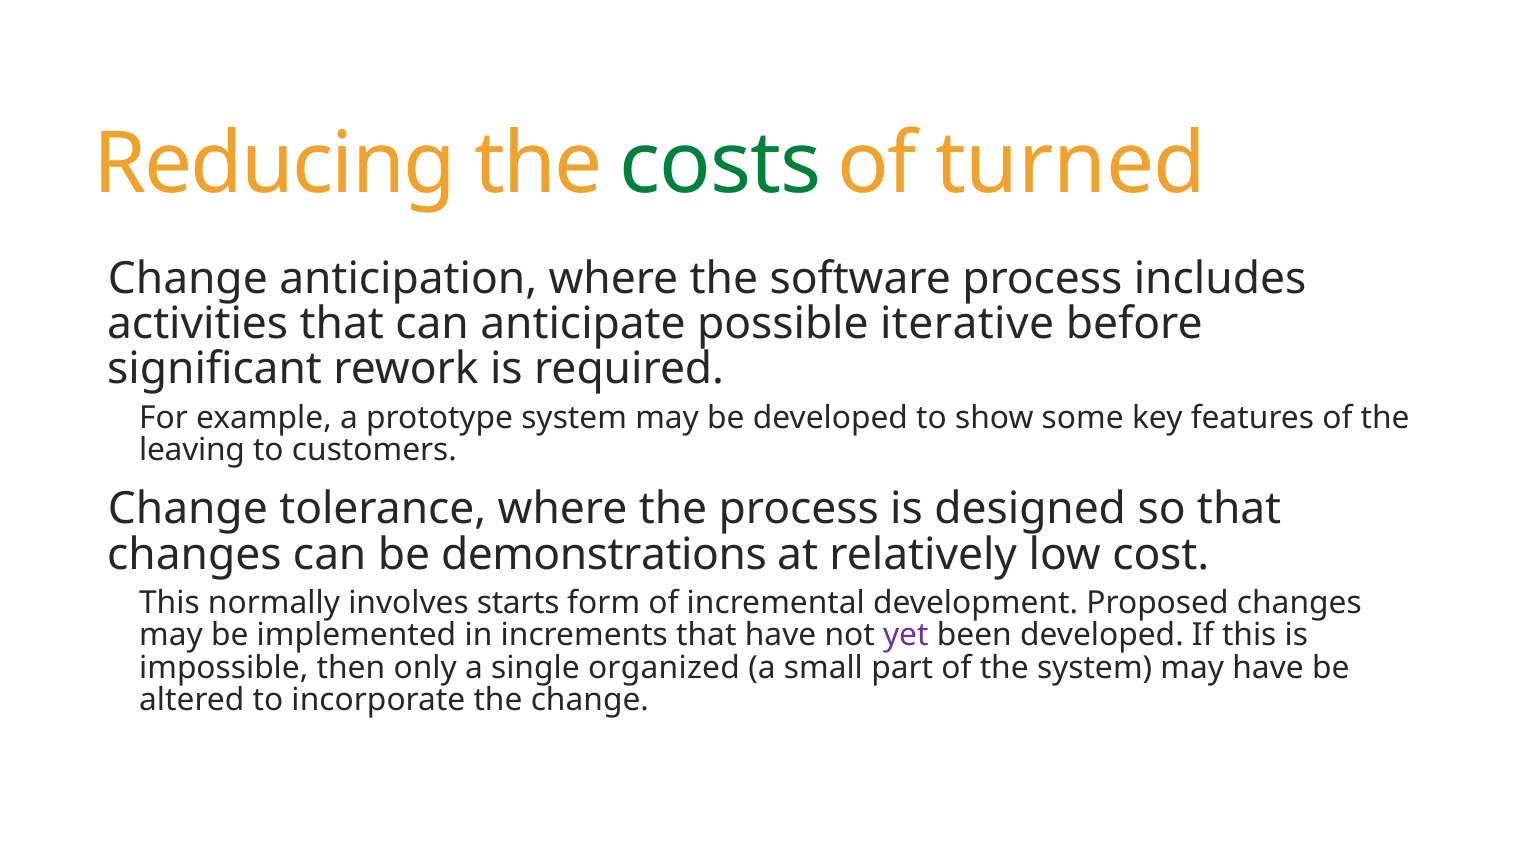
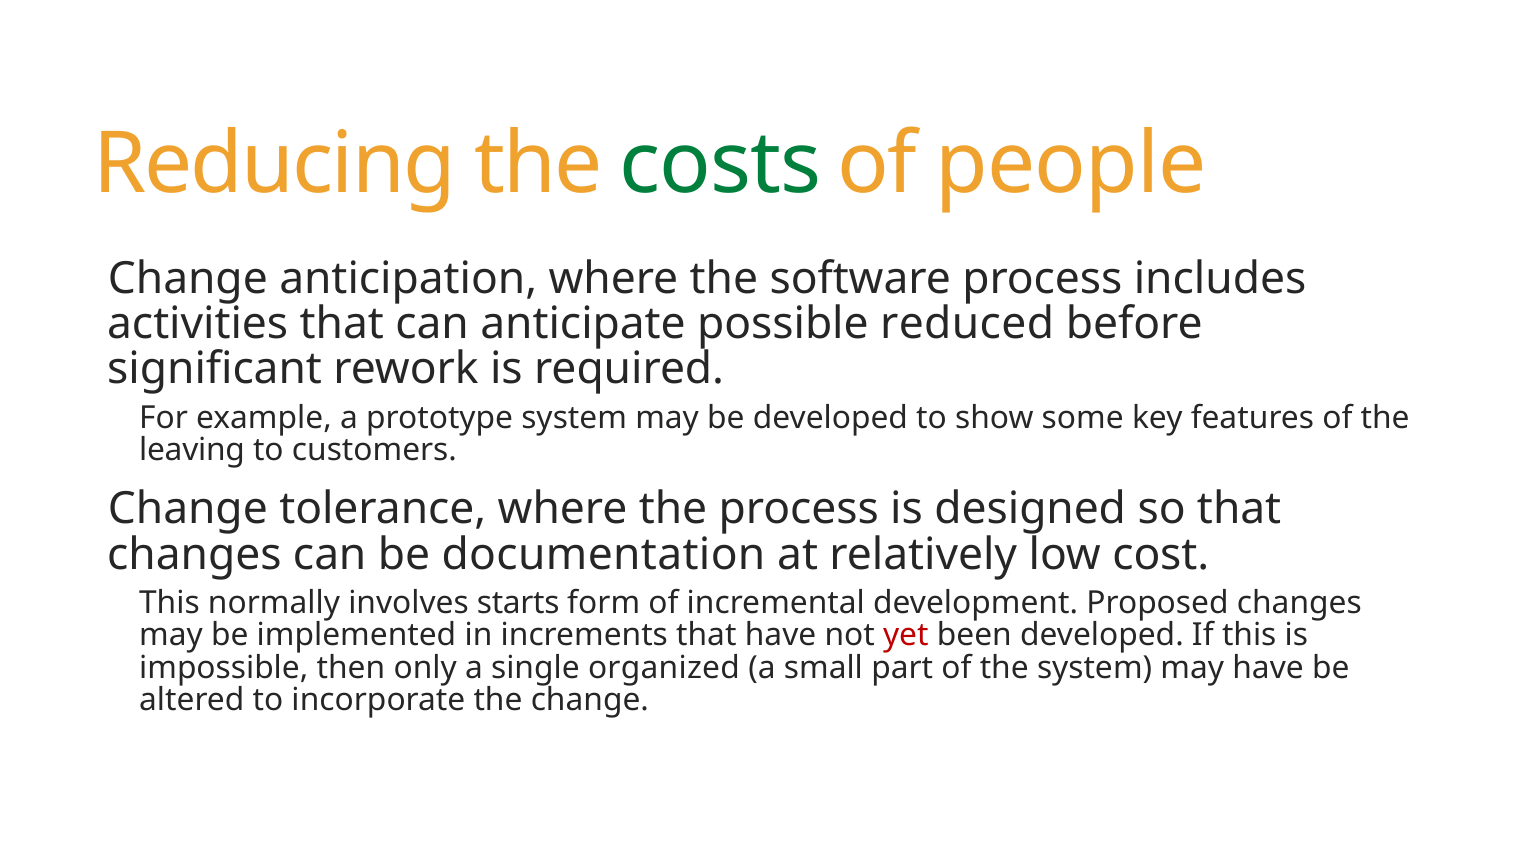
turned: turned -> people
iterative: iterative -> reduced
demonstrations: demonstrations -> documentation
yet colour: purple -> red
